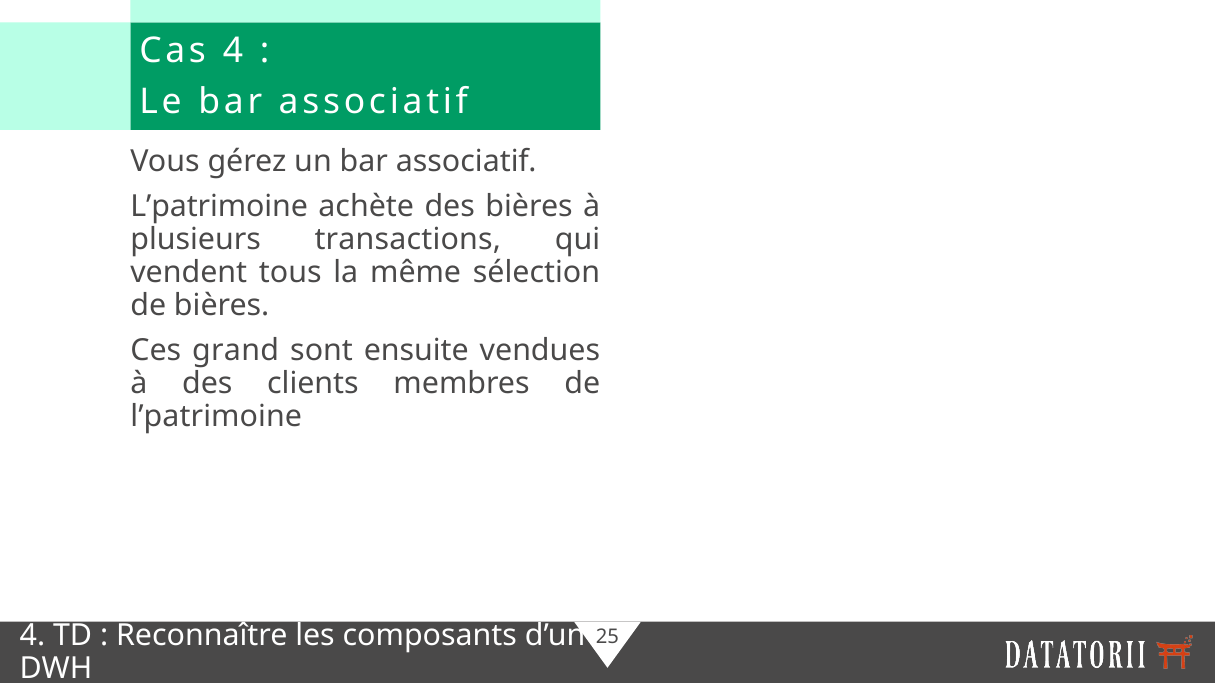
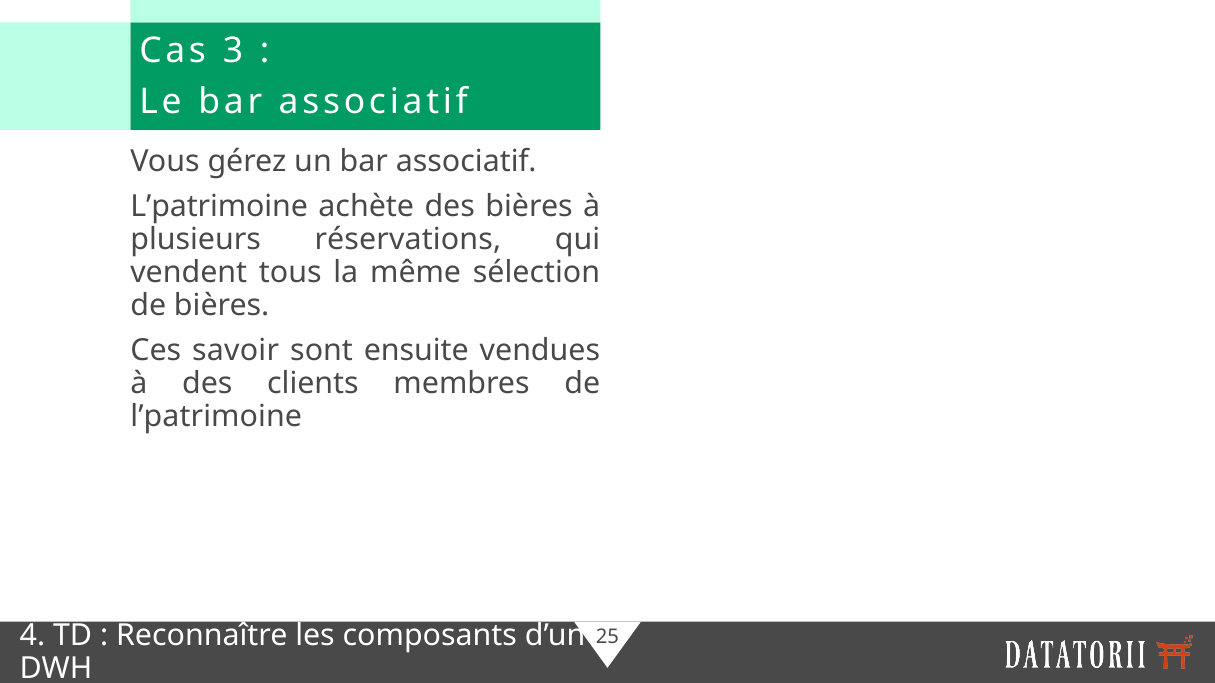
Cas 4: 4 -> 3
transactions: transactions -> réservations
grand: grand -> savoir
